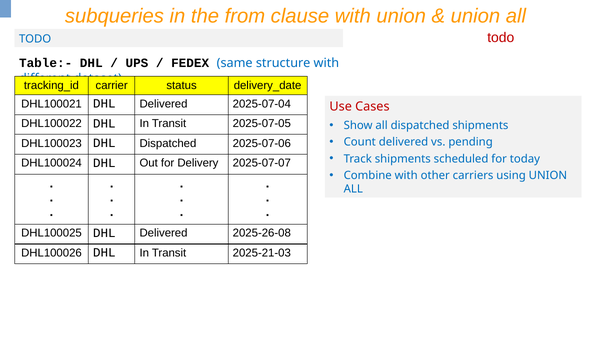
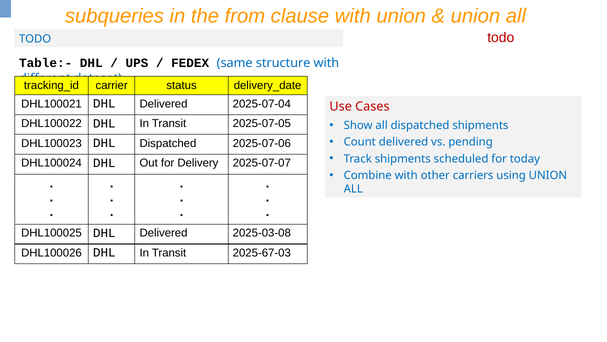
2025-26-08: 2025-26-08 -> 2025-03-08
2025-21-03: 2025-21-03 -> 2025-67-03
